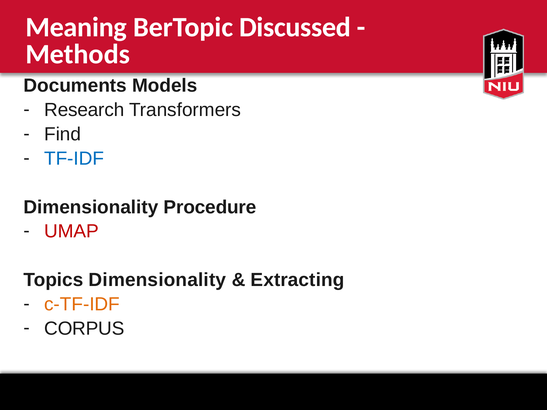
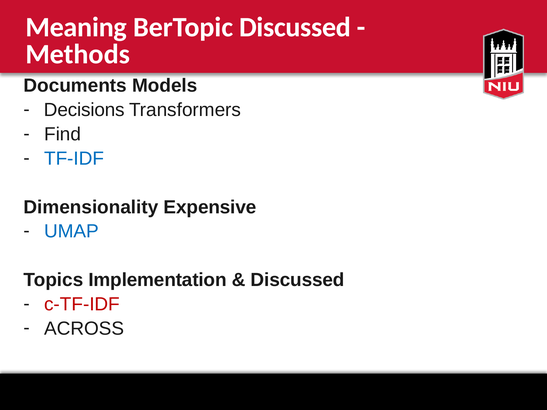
Research: Research -> Decisions
Procedure: Procedure -> Expensive
UMAP colour: red -> blue
Topics Dimensionality: Dimensionality -> Implementation
Extracting at (298, 280): Extracting -> Discussed
c-TF-IDF colour: orange -> red
CORPUS: CORPUS -> ACROSS
